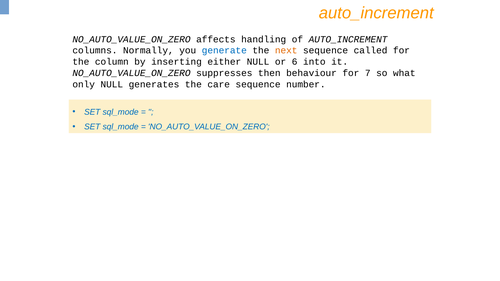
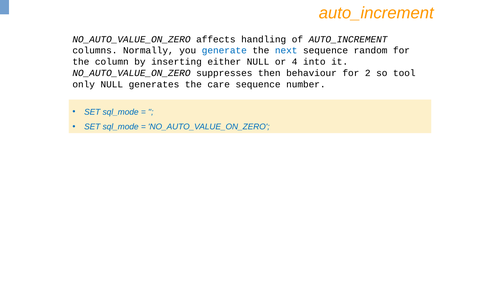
next colour: orange -> blue
called: called -> random
6: 6 -> 4
7: 7 -> 2
what: what -> tool
